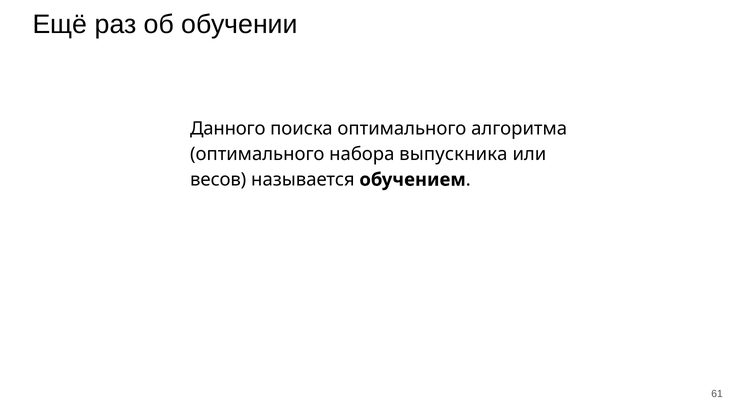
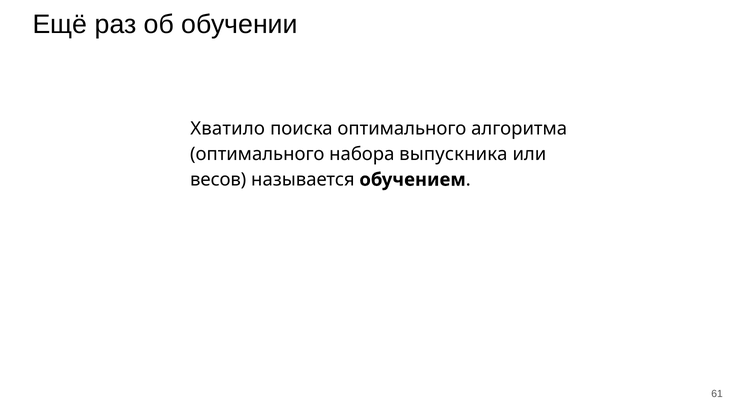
Данного: Данного -> Хватило
